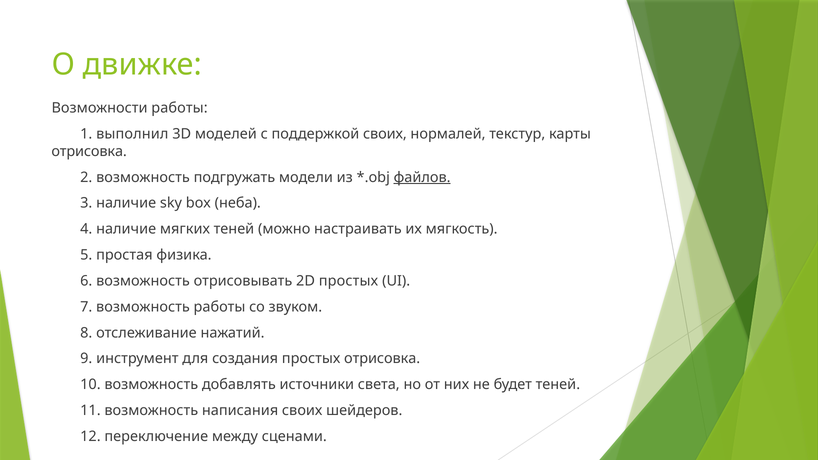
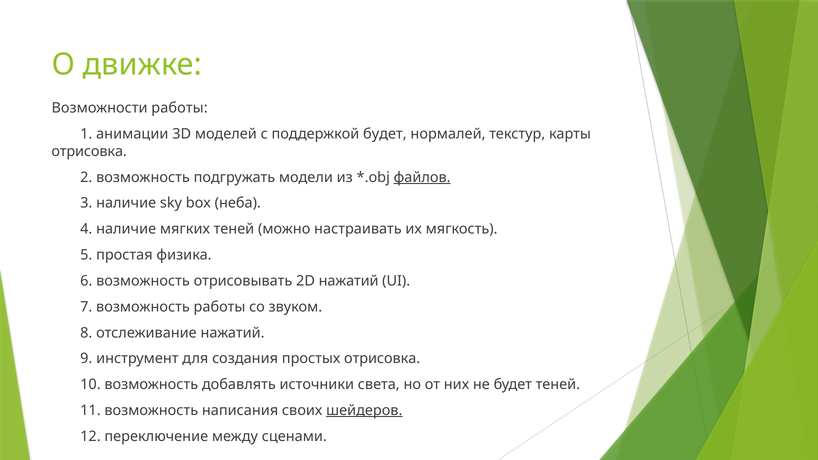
выполнил: выполнил -> анимации
поддержкой своих: своих -> будет
2D простых: простых -> нажатий
шейдеров underline: none -> present
